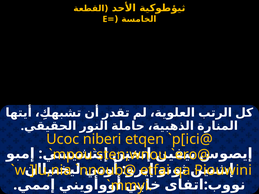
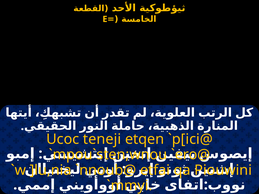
niberi: niberi -> teneji
